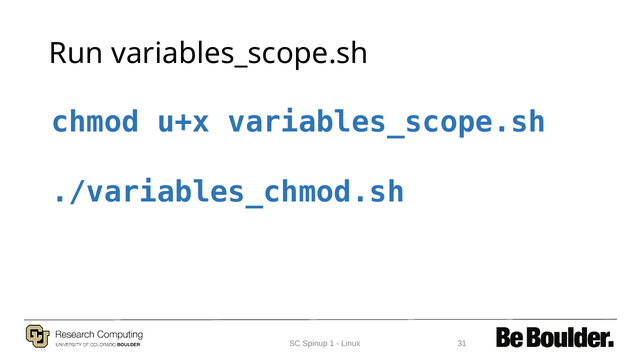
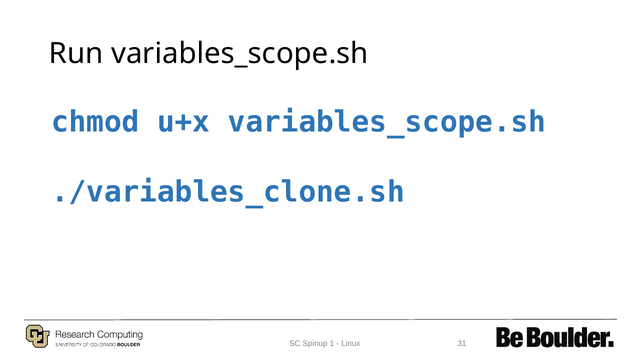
./variables_chmod.sh: ./variables_chmod.sh -> ./variables_clone.sh
